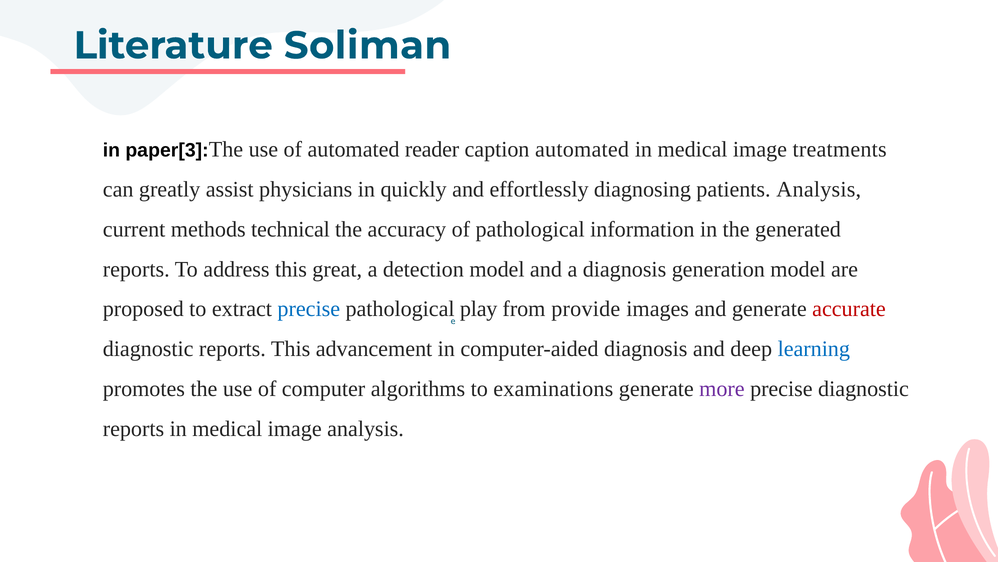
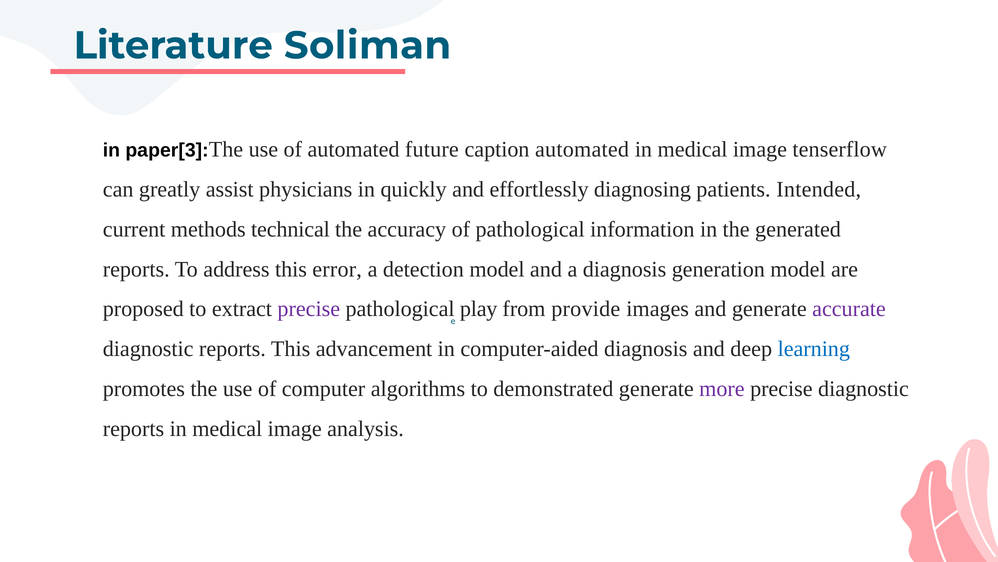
reader: reader -> future
treatments: treatments -> tenserflow
patients Analysis: Analysis -> Intended
great: great -> error
precise at (309, 309) colour: blue -> purple
accurate colour: red -> purple
examinations: examinations -> demonstrated
